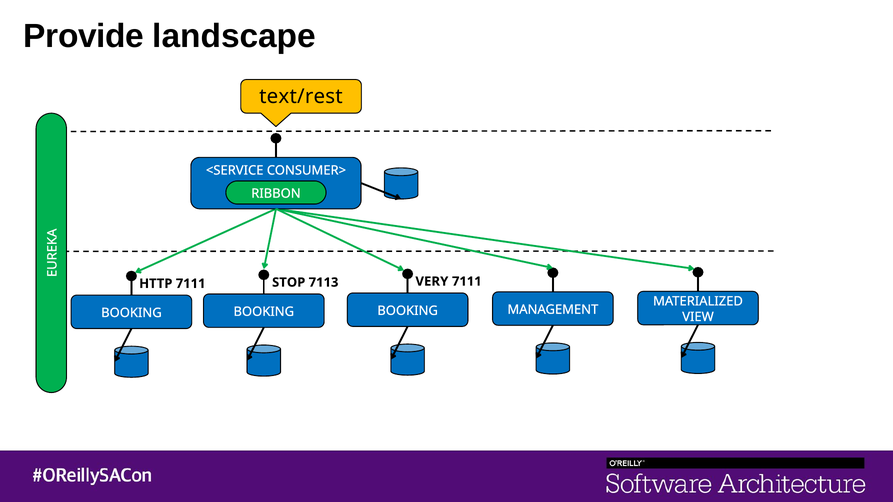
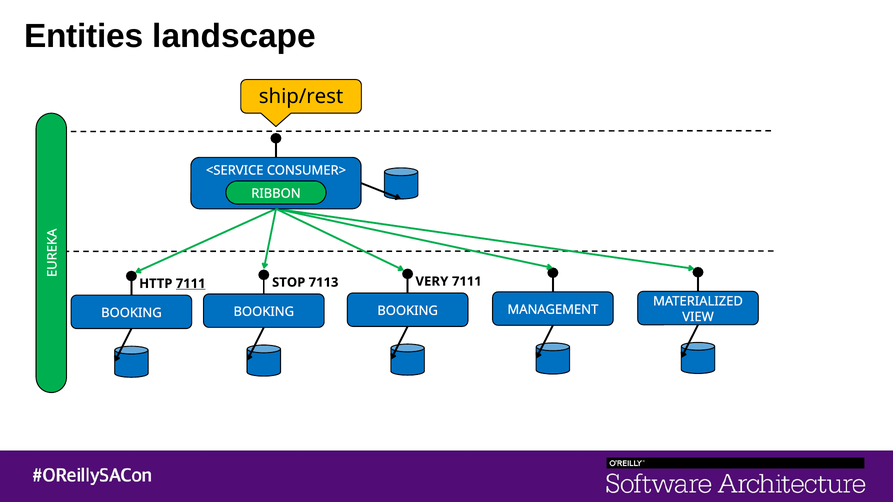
Provide: Provide -> Entities
text/rest: text/rest -> ship/rest
7111 at (191, 284) underline: none -> present
